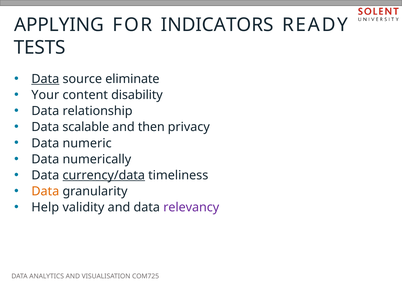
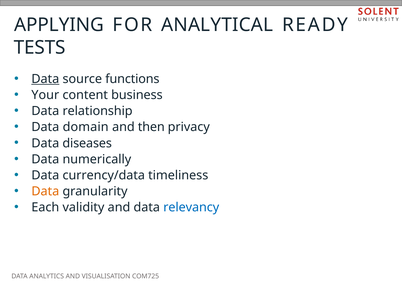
INDICATORS: INDICATORS -> ANALYTICAL
eliminate: eliminate -> functions
disability: disability -> business
scalable: scalable -> domain
numeric: numeric -> diseases
currency/data underline: present -> none
Help: Help -> Each
relevancy colour: purple -> blue
